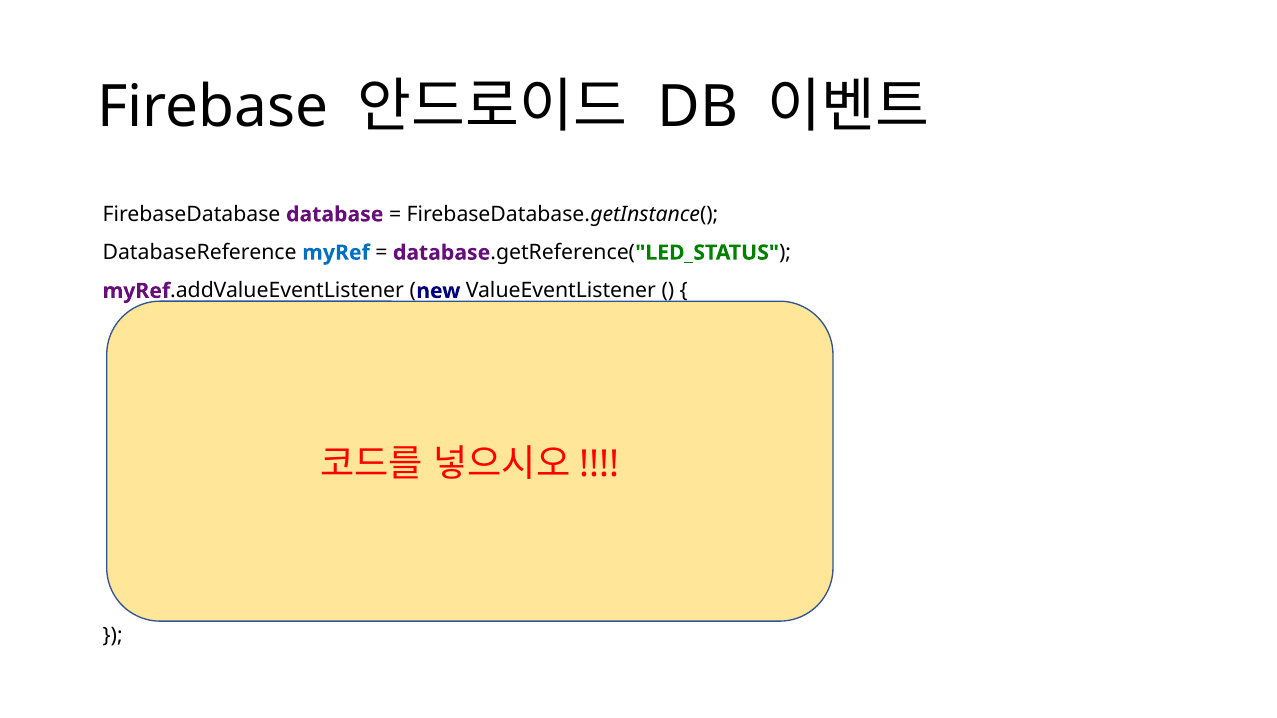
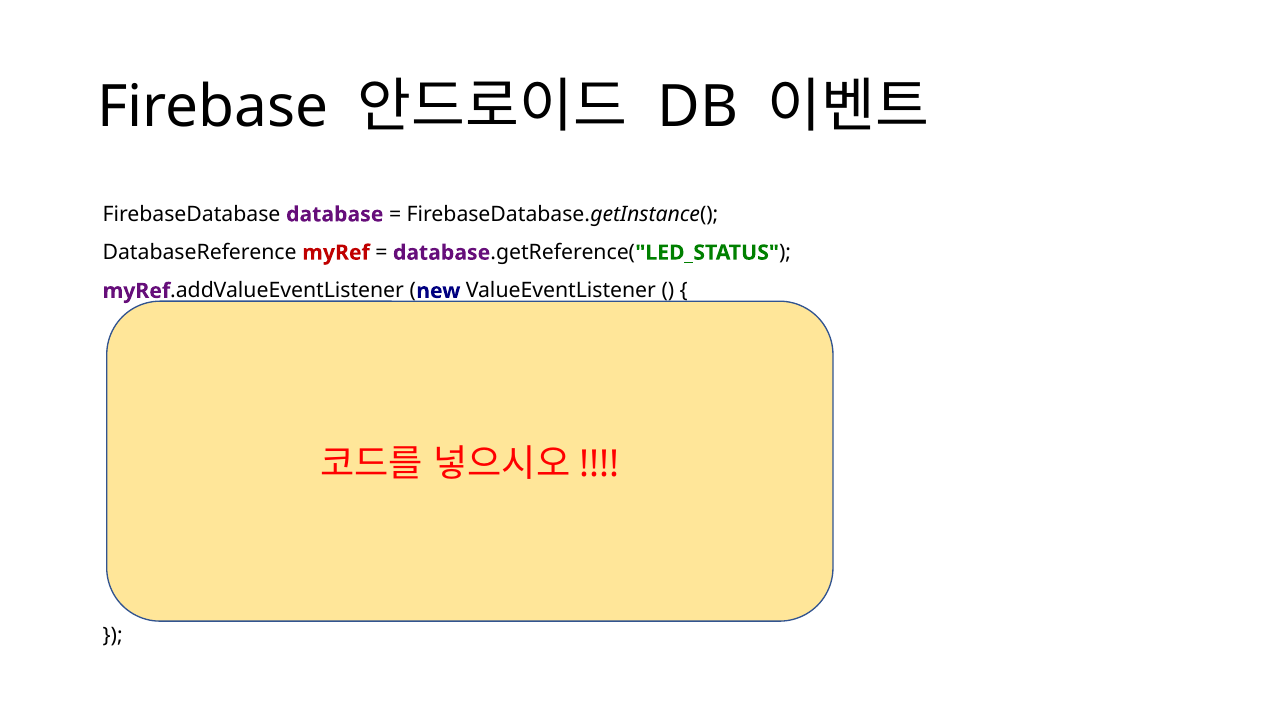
myRef colour: blue -> red
